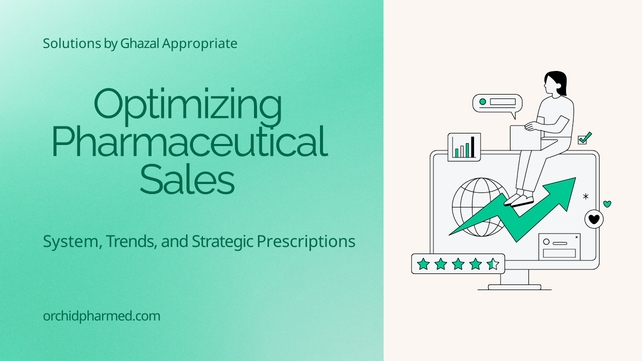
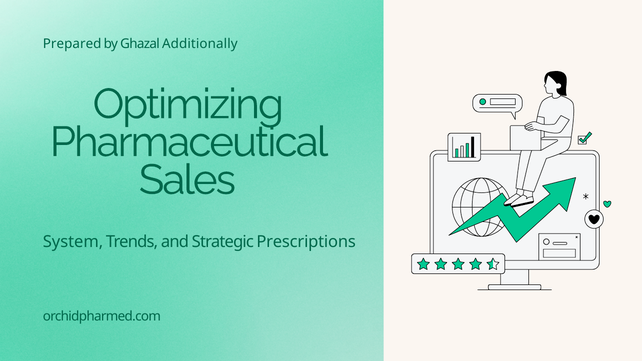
Solutions: Solutions -> Prepared
Appropriate: Appropriate -> Additionally
